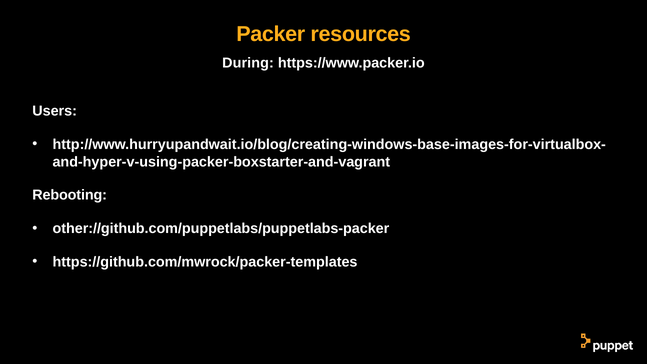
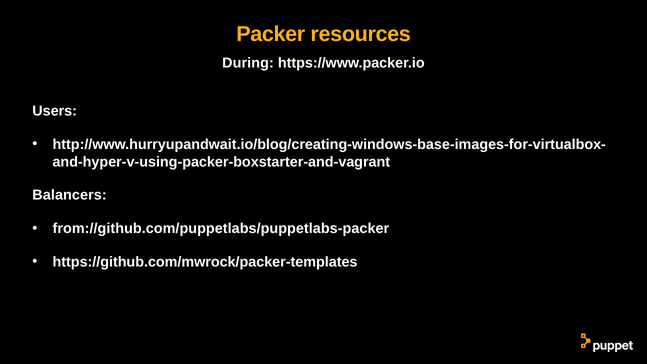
Rebooting: Rebooting -> Balancers
other://github.com/puppetlabs/puppetlabs-packer: other://github.com/puppetlabs/puppetlabs-packer -> from://github.com/puppetlabs/puppetlabs-packer
